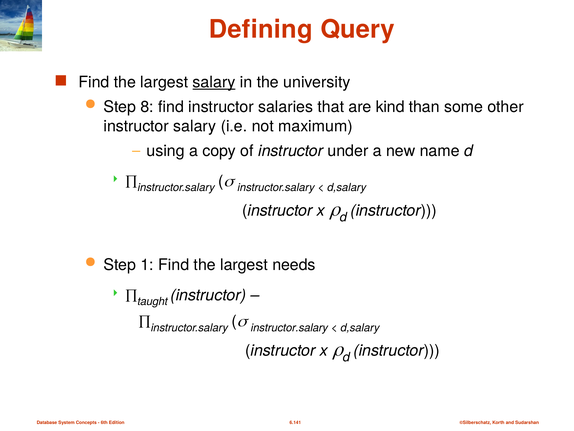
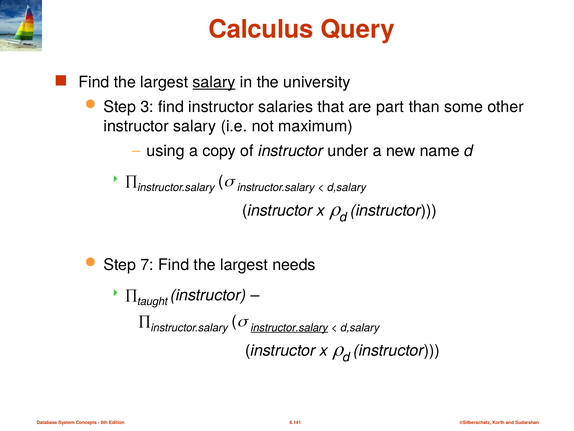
Defining: Defining -> Calculus
8: 8 -> 3
kind: kind -> part
1: 1 -> 7
instructor.salary at (289, 327) underline: none -> present
